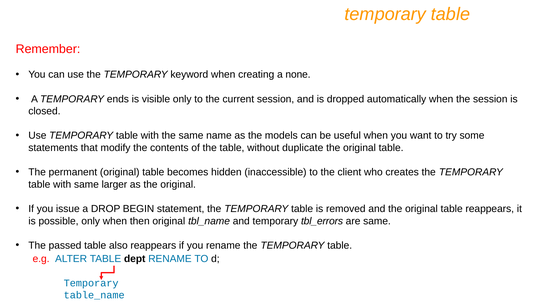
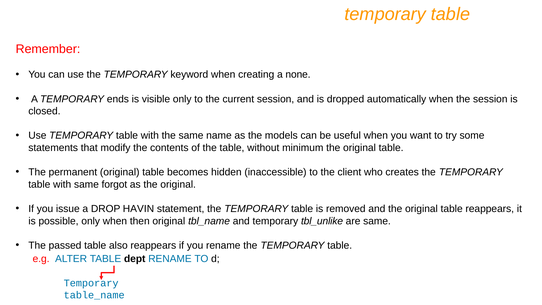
duplicate: duplicate -> minimum
larger: larger -> forgot
BEGIN: BEGIN -> HAVIN
tbl_errors: tbl_errors -> tbl_unlike
